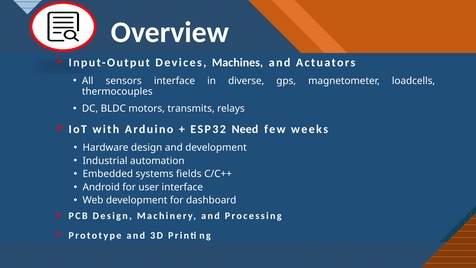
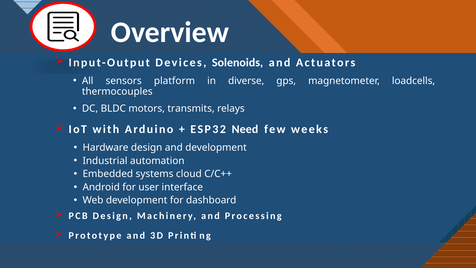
Machines: Machines -> Solenoids
sensors interface: interface -> platform
fields: fields -> cloud
